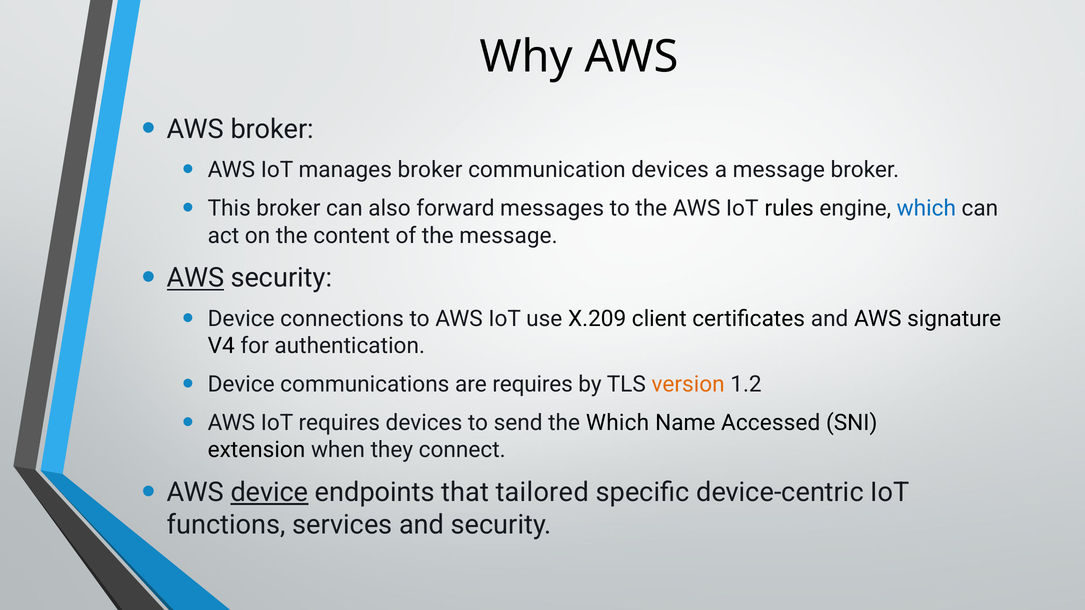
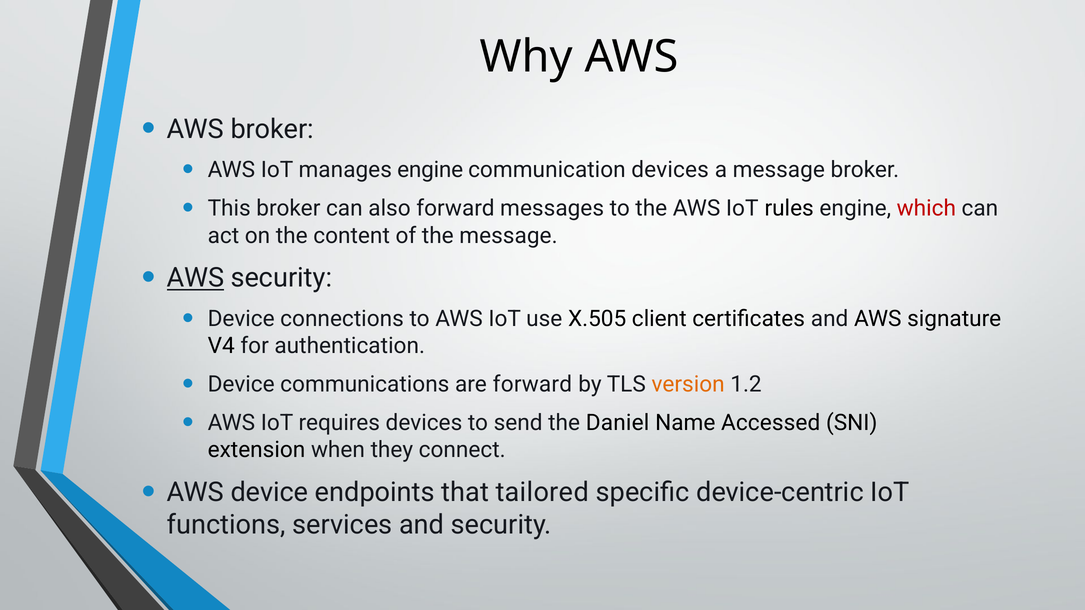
manages broker: broker -> engine
which at (926, 209) colour: blue -> red
X.209: X.209 -> X.505
are requires: requires -> forward
the Which: Which -> Daniel
device at (269, 493) underline: present -> none
